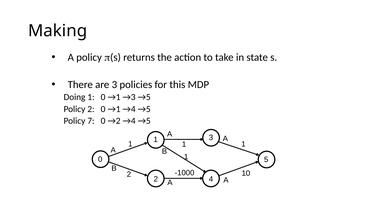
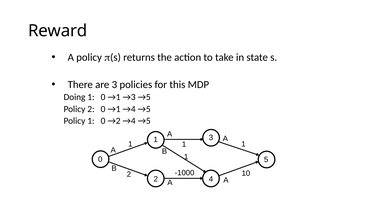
Making: Making -> Reward
Policy 7: 7 -> 1
